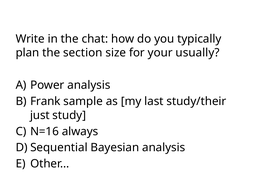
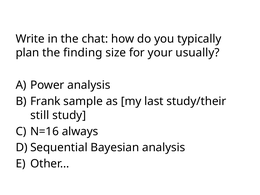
section: section -> finding
just: just -> still
